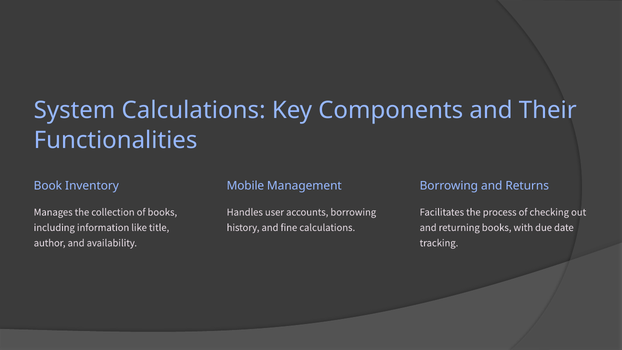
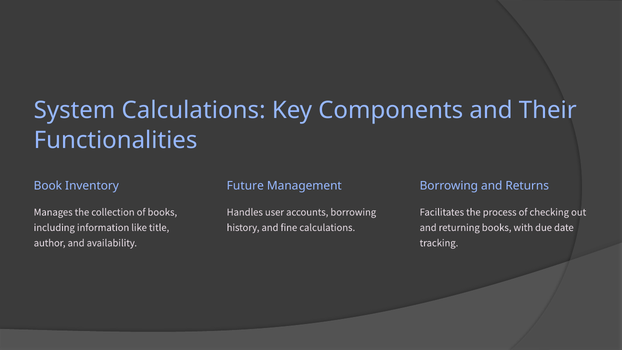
Mobile: Mobile -> Future
